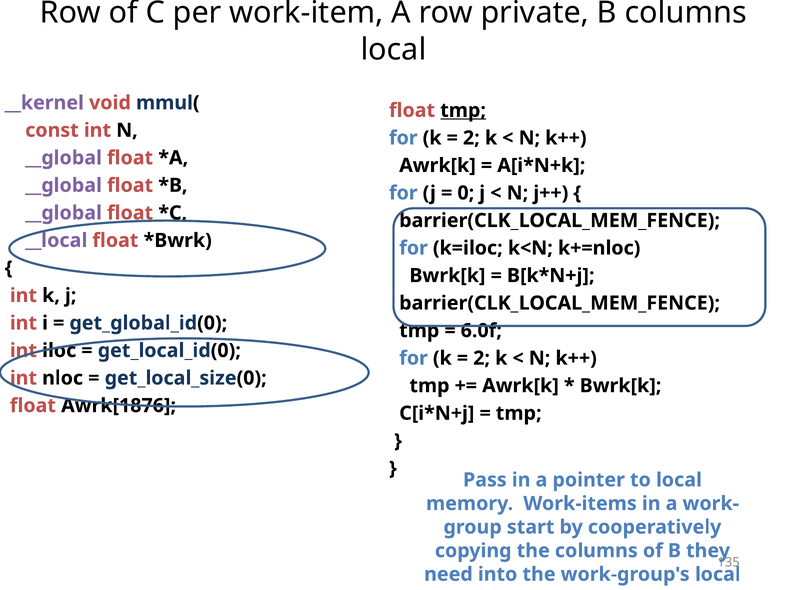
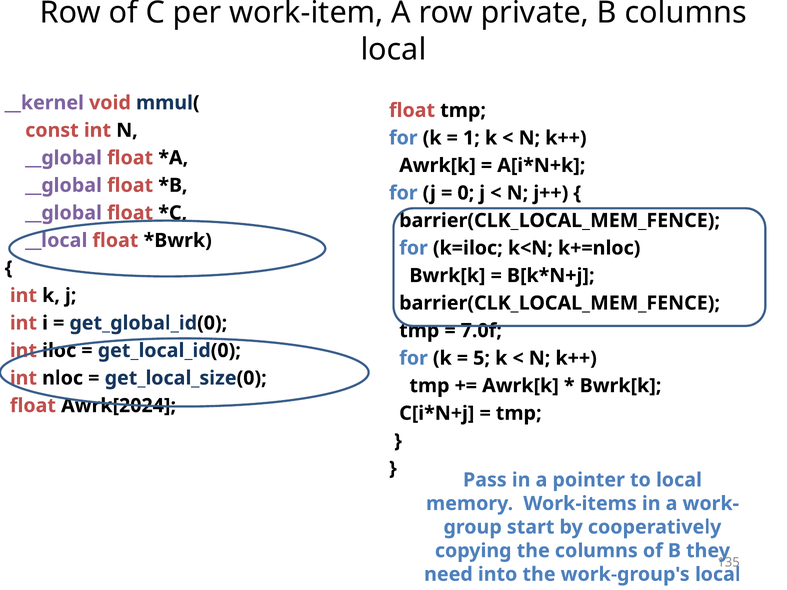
tmp at (463, 110) underline: present -> none
2 at (471, 138): 2 -> 1
6.0f: 6.0f -> 7.0f
2 at (482, 358): 2 -> 5
Awrk[1876: Awrk[1876 -> Awrk[2024
